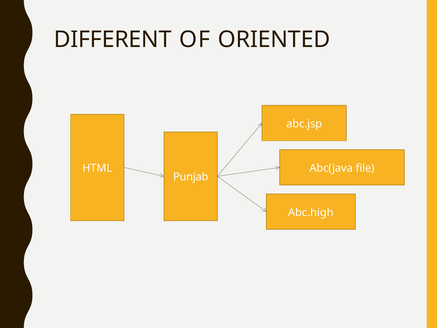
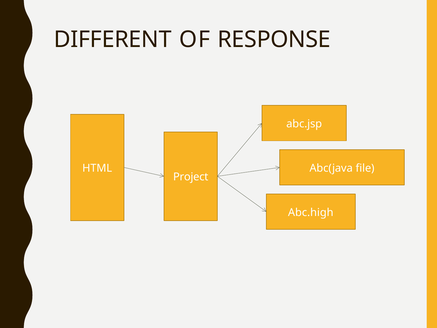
ORIENTED: ORIENTED -> RESPONSE
Punjab: Punjab -> Project
